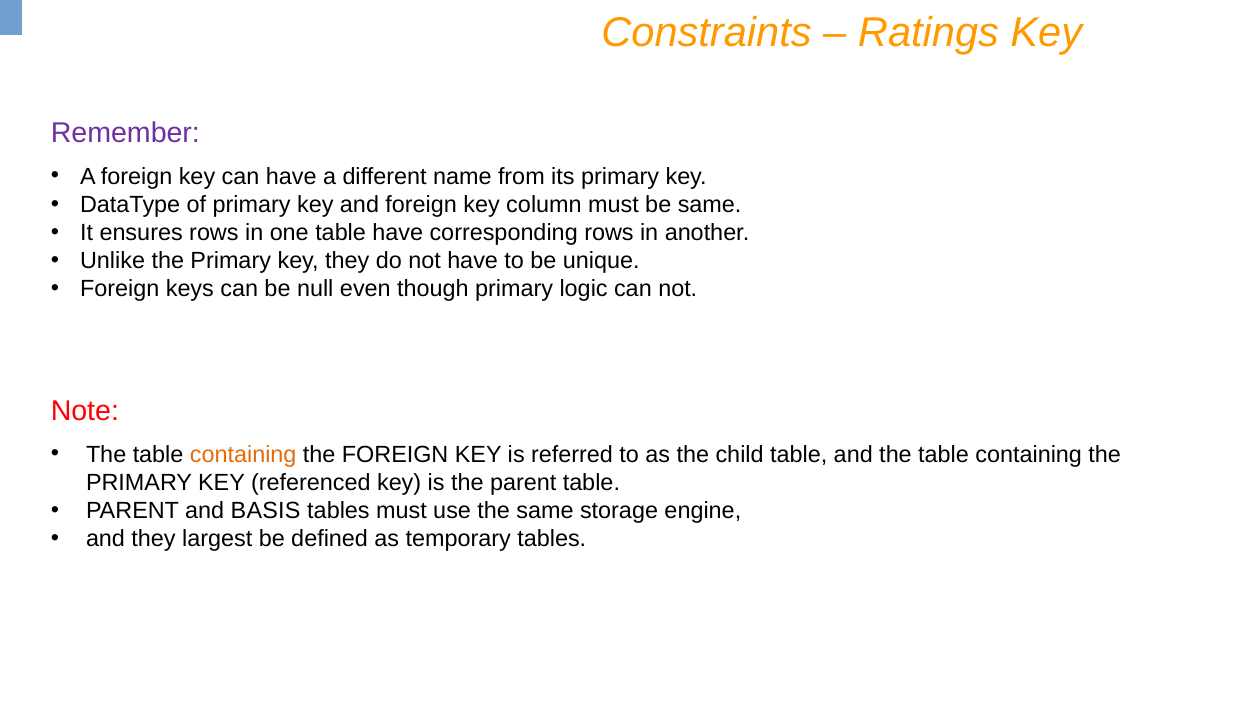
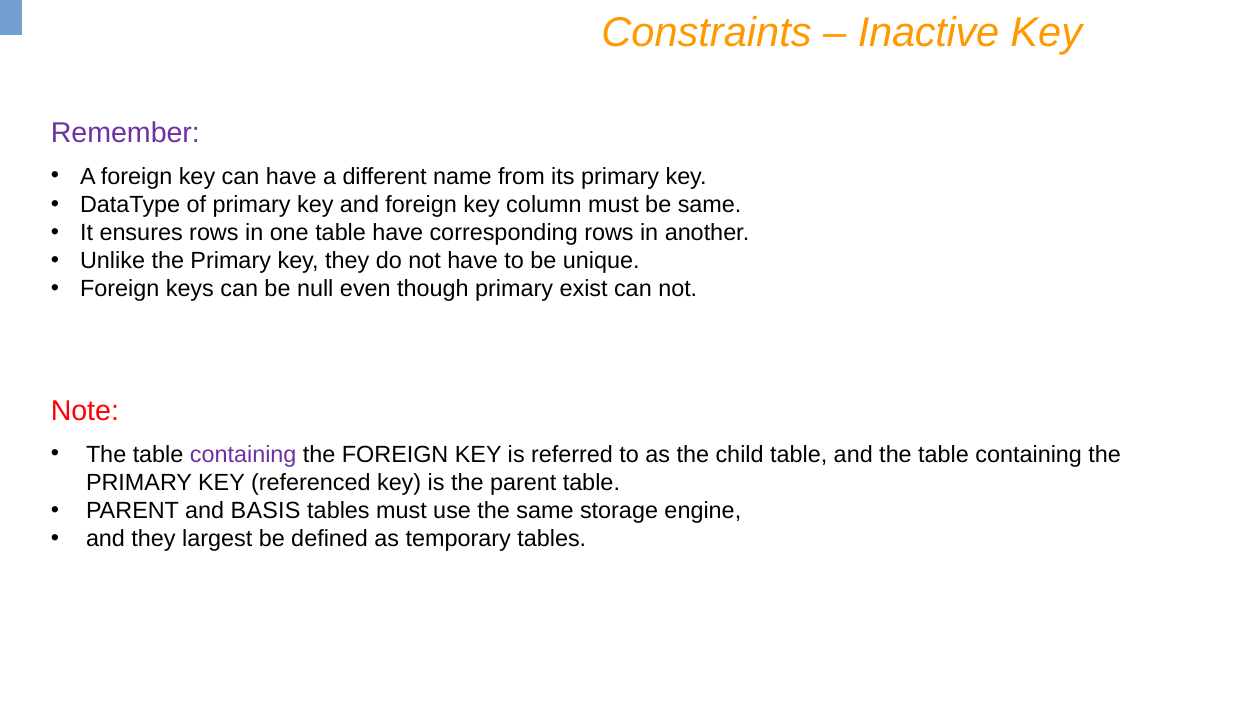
Ratings: Ratings -> Inactive
logic: logic -> exist
containing at (243, 454) colour: orange -> purple
